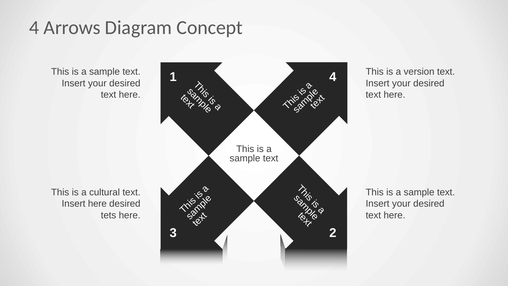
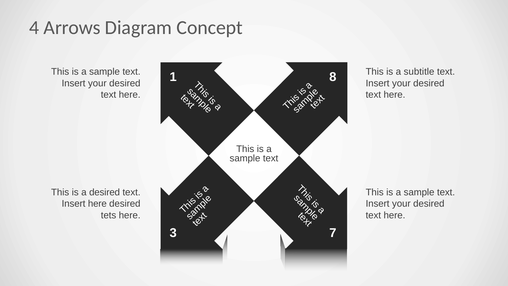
version: version -> subtitle
1 4: 4 -> 8
a cultural: cultural -> desired
2: 2 -> 7
